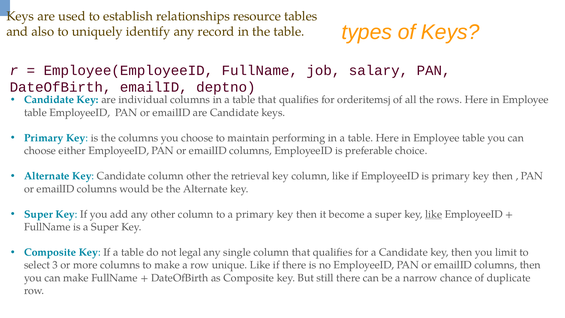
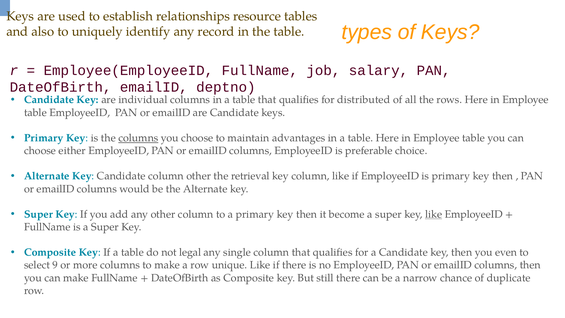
orderitemsj: orderitemsj -> distributed
columns at (138, 138) underline: none -> present
performing: performing -> advantages
limit: limit -> even
3: 3 -> 9
